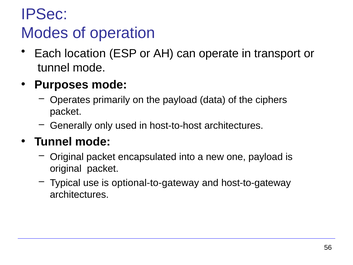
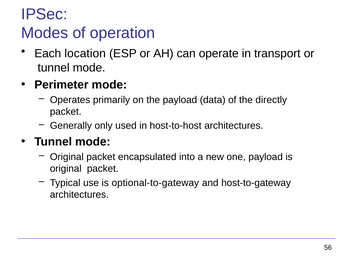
Purposes: Purposes -> Perimeter
ciphers: ciphers -> directly
